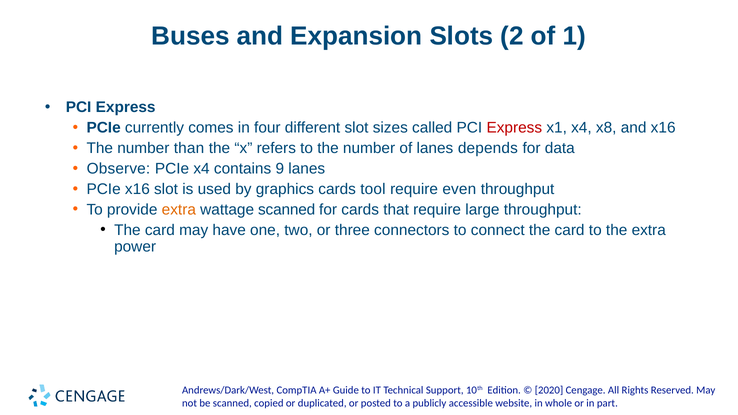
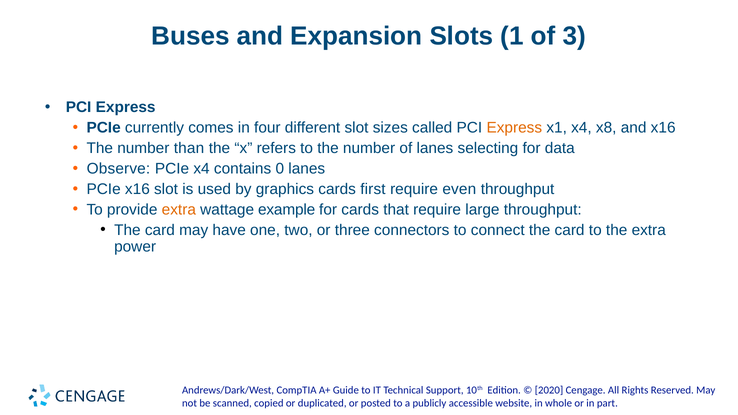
2: 2 -> 1
1: 1 -> 3
Express at (514, 128) colour: red -> orange
depends: depends -> selecting
9: 9 -> 0
tool: tool -> first
wattage scanned: scanned -> example
